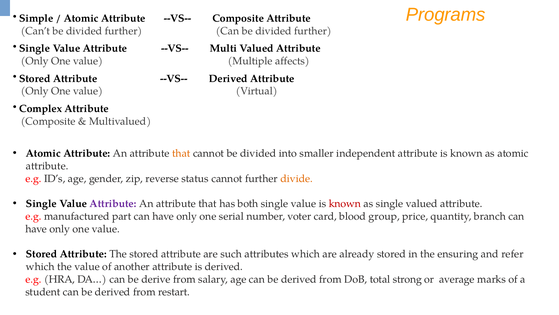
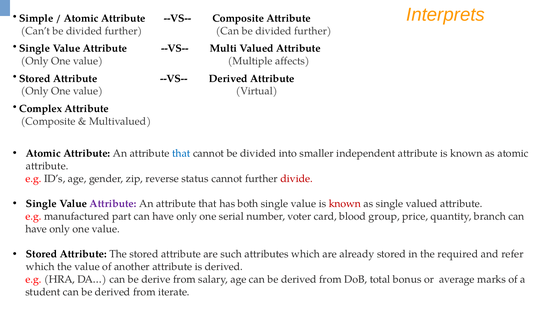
Programs: Programs -> Interprets
that at (181, 153) colour: orange -> blue
divide colour: orange -> red
ensuring: ensuring -> required
strong: strong -> bonus
restart: restart -> iterate
